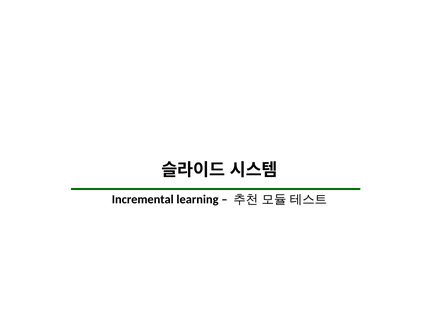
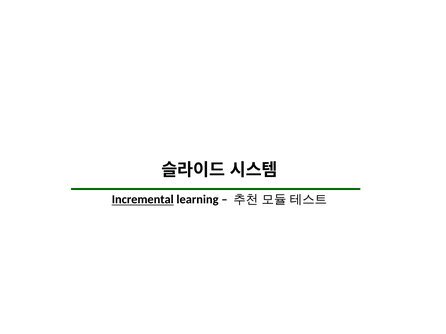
Incremental underline: none -> present
